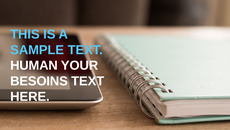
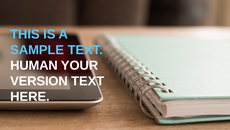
BESOINS: BESOINS -> VERSION
